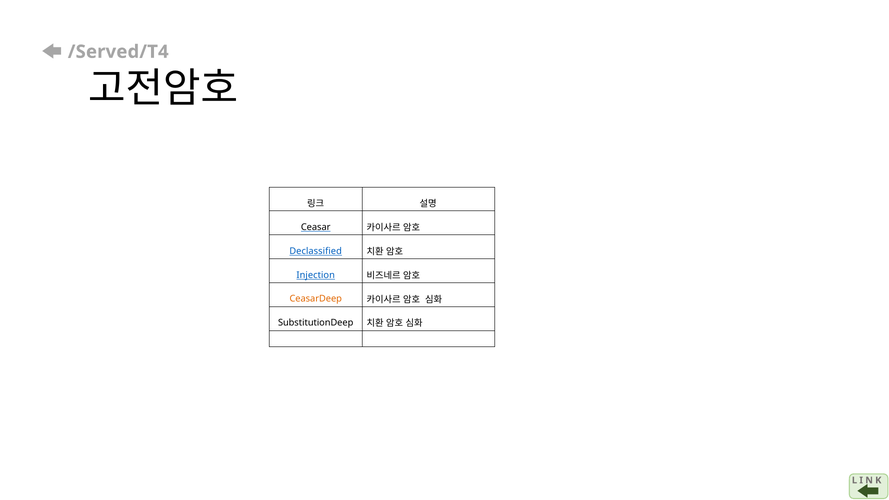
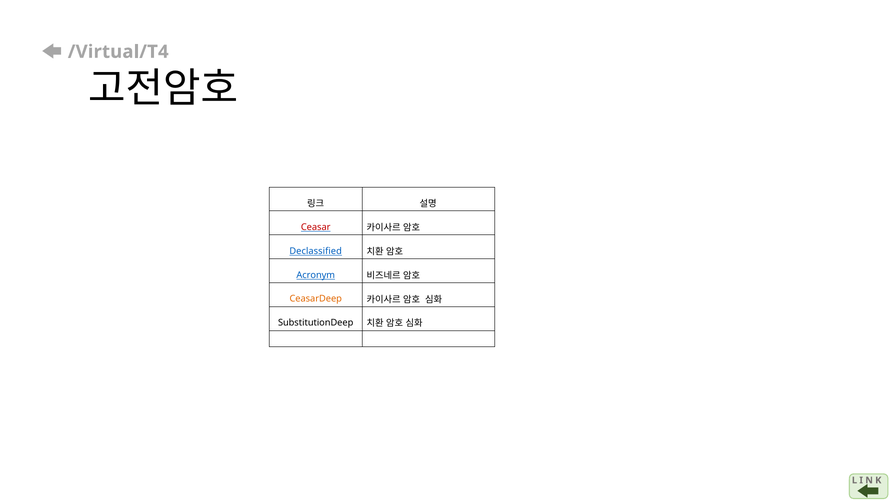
/Served/T4: /Served/T4 -> /Virtual/T4
Ceasar colour: black -> red
Injection: Injection -> Acronym
